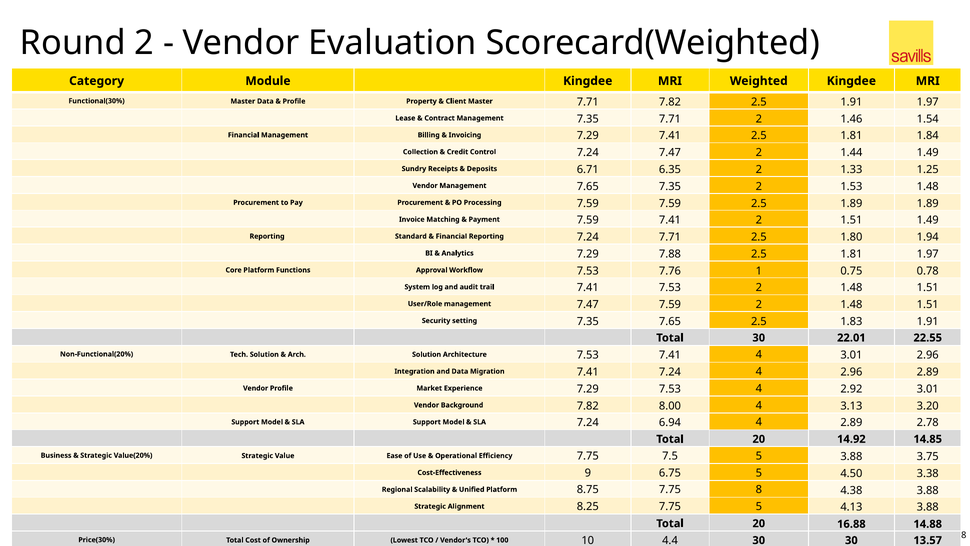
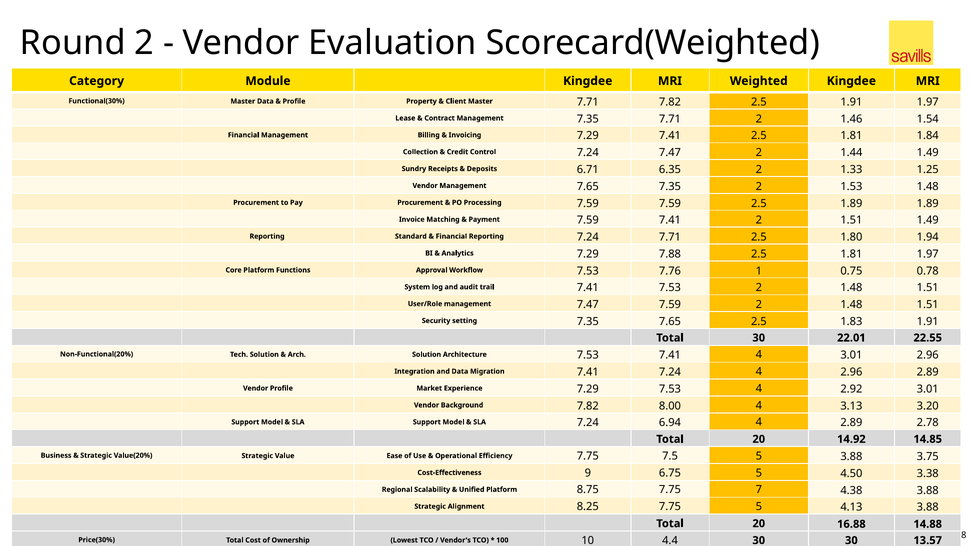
8: 8 -> 7
